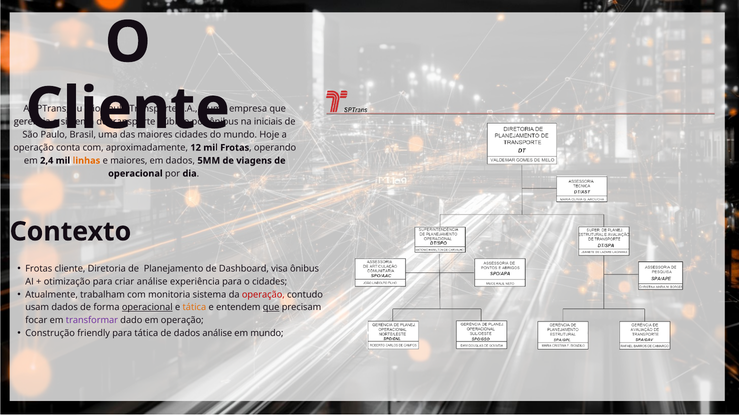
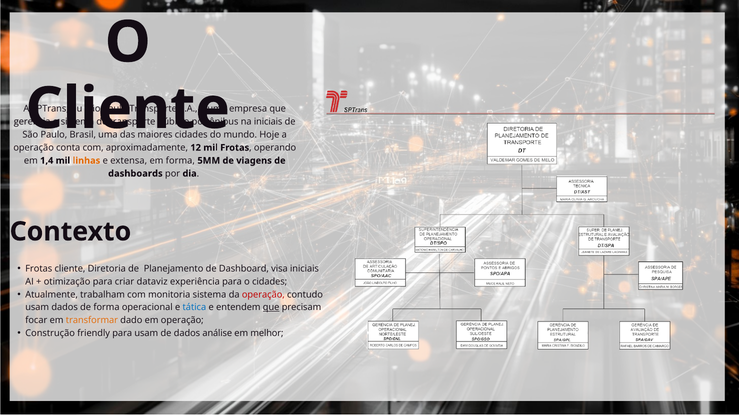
2,4: 2,4 -> 1,4
e maiores: maiores -> extensa
em dados: dados -> forma
operacional at (135, 173): operacional -> dashboards
visa ônibus: ônibus -> iniciais
criar análise: análise -> dataviz
operacional at (147, 307) underline: present -> none
tática at (194, 307) colour: orange -> blue
transformar colour: purple -> orange
para tática: tática -> usam
em mundo: mundo -> melhor
